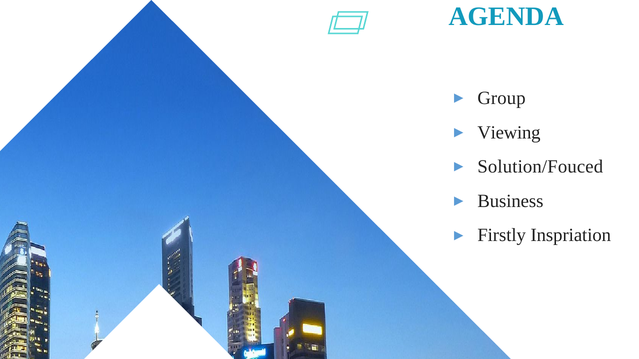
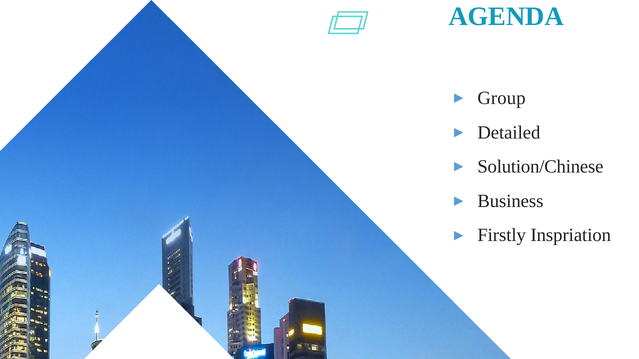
Viewing: Viewing -> Detailed
Solution/Fouced: Solution/Fouced -> Solution/Chinese
